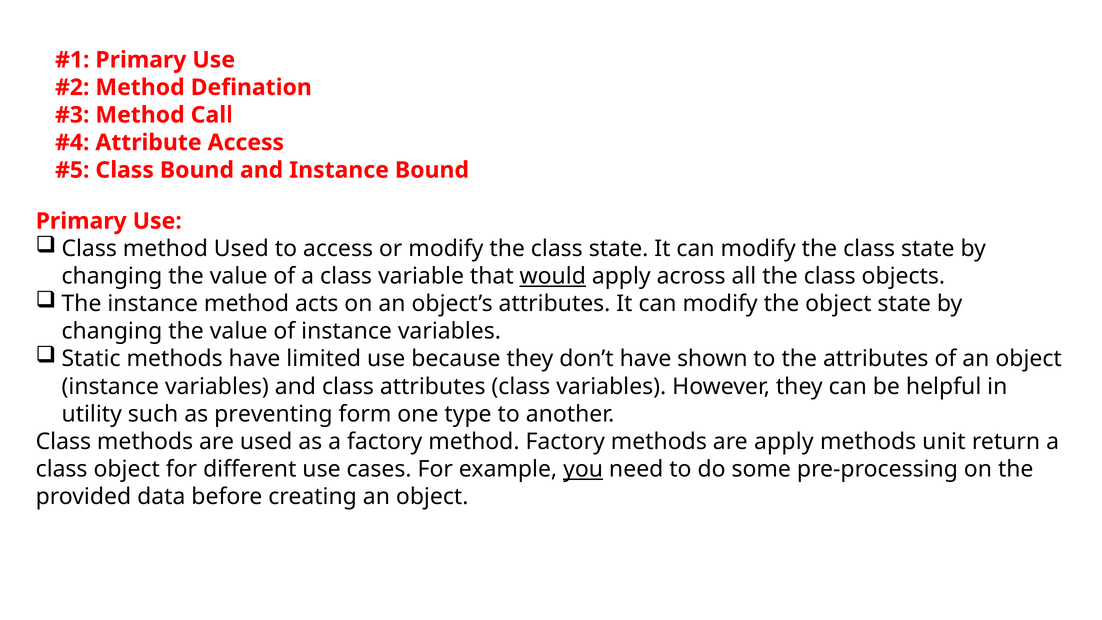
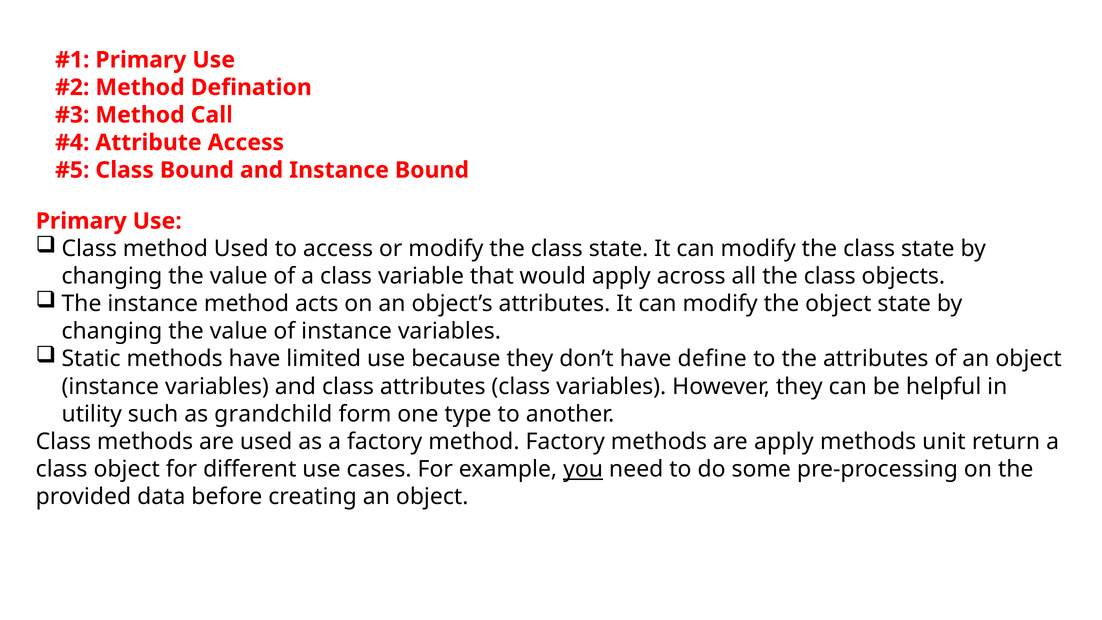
would underline: present -> none
shown: shown -> define
preventing: preventing -> grandchild
